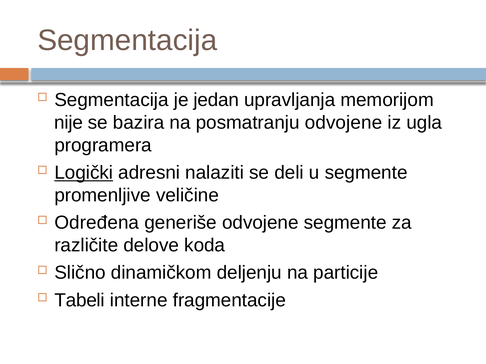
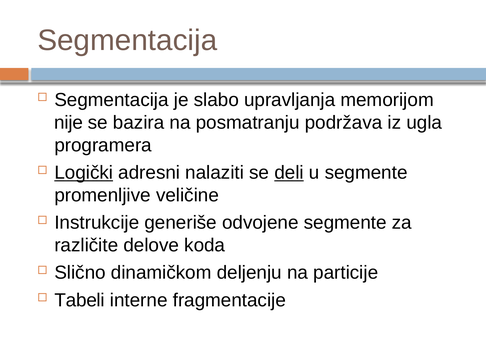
jedan: jedan -> slabo
posmatranju odvojene: odvojene -> podržava
deli underline: none -> present
Određena: Određena -> Instrukcije
